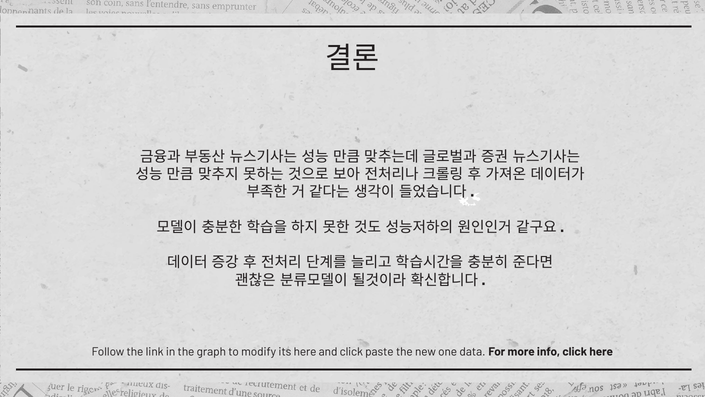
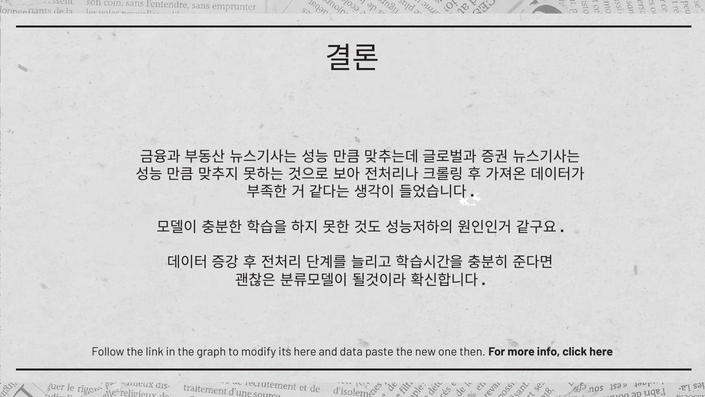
and click: click -> data
data: data -> then
